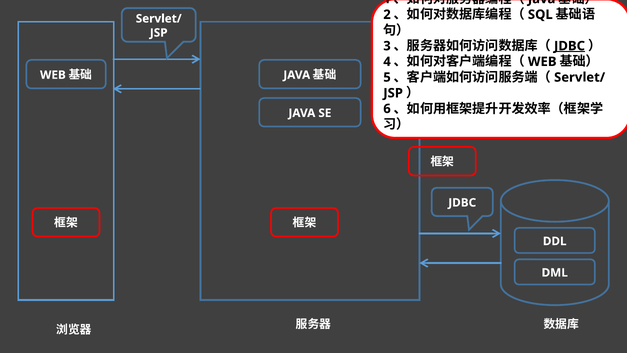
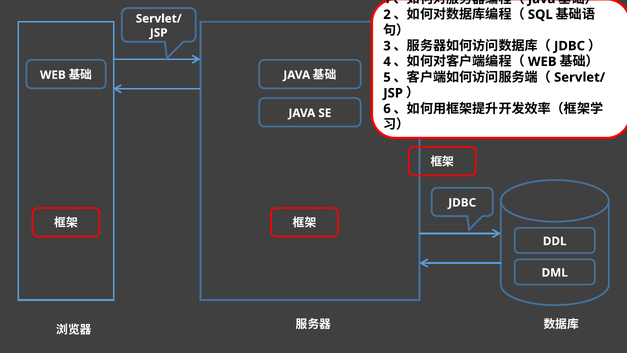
JDBC at (570, 46) underline: present -> none
